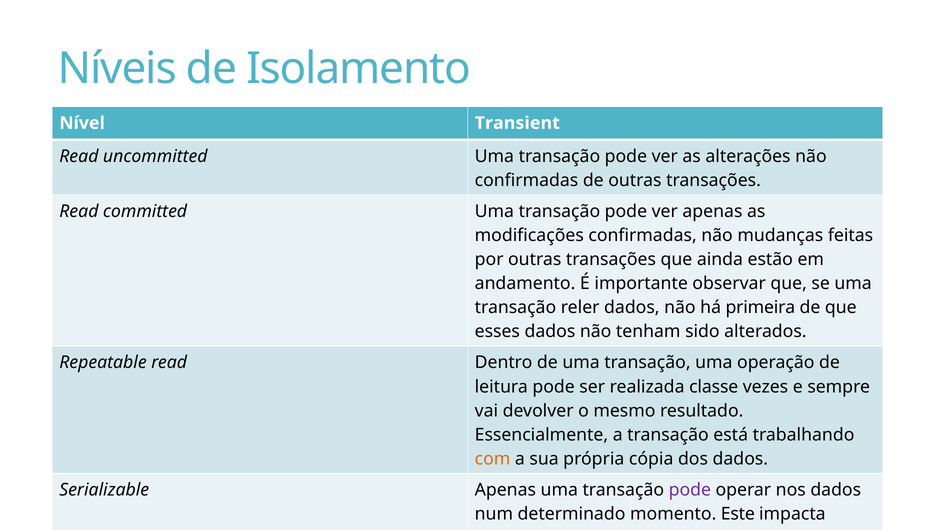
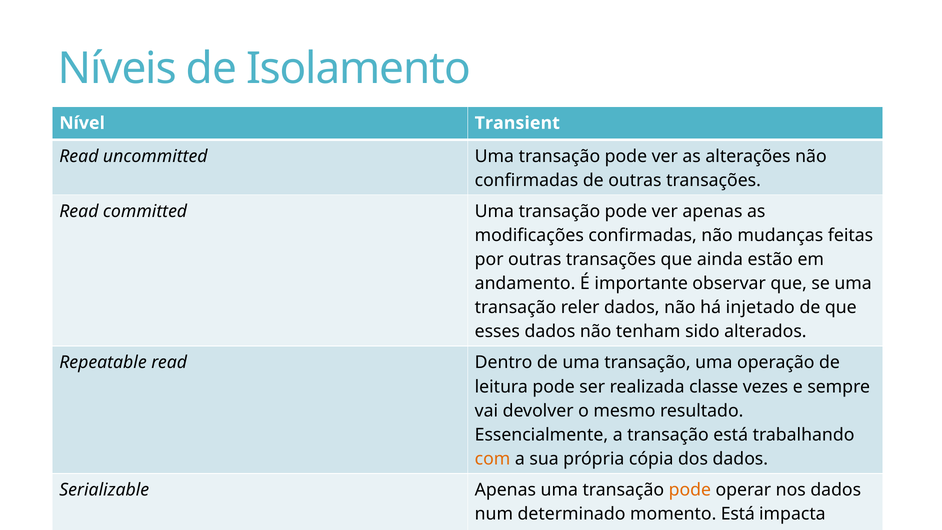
primeira: primeira -> injetado
pode at (690, 490) colour: purple -> orange
momento Este: Este -> Está
